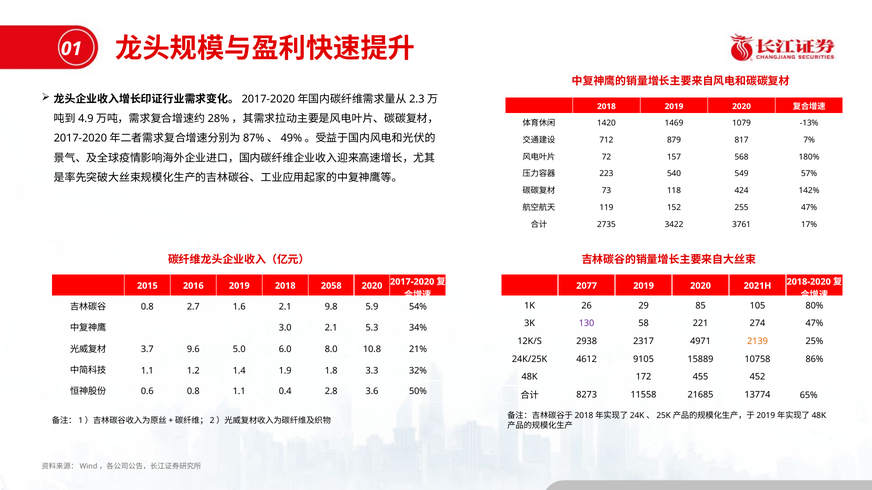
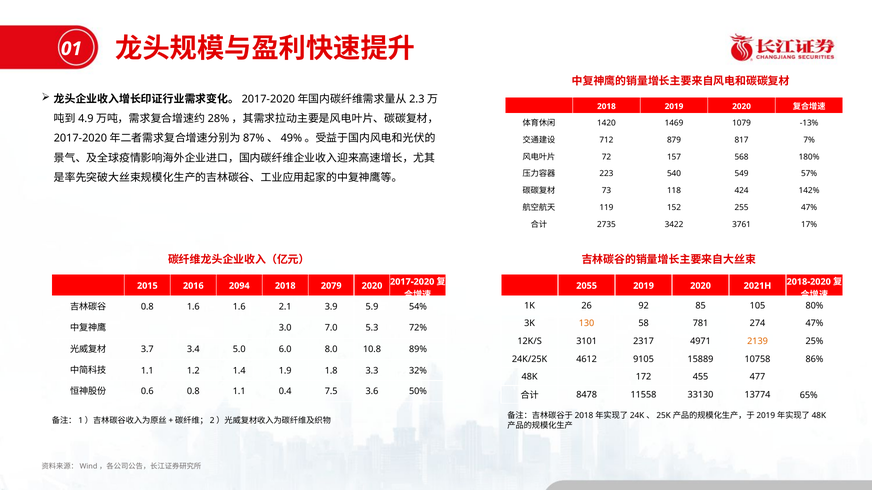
2016 2019: 2019 -> 2094
2058: 2058 -> 2079
2077: 2077 -> 2055
29: 29 -> 92
0.8 2.7: 2.7 -> 1.6
9.8: 9.8 -> 3.9
130 colour: purple -> orange
221: 221 -> 781
3.0 2.1: 2.1 -> 7.0
34%: 34% -> 72%
2938: 2938 -> 3101
9.6: 9.6 -> 3.4
21%: 21% -> 89%
452: 452 -> 477
2.8: 2.8 -> 7.5
8273: 8273 -> 8478
21685: 21685 -> 33130
